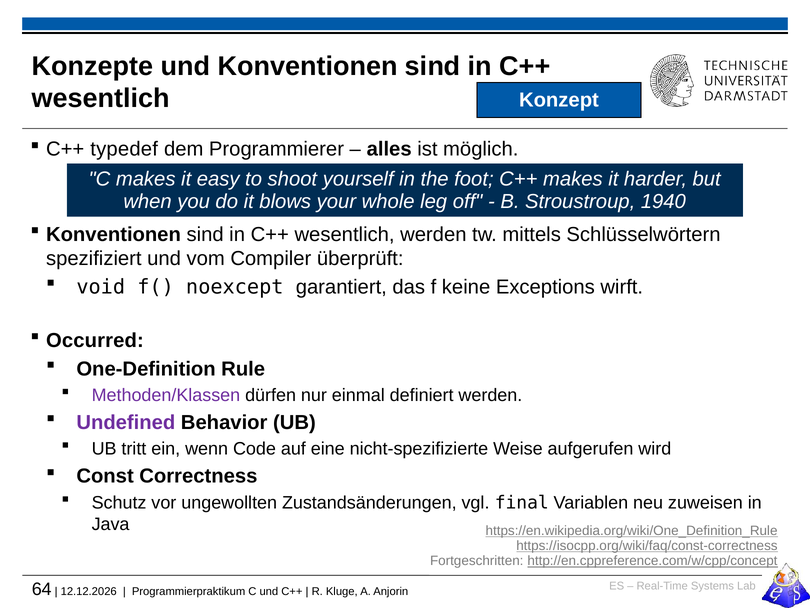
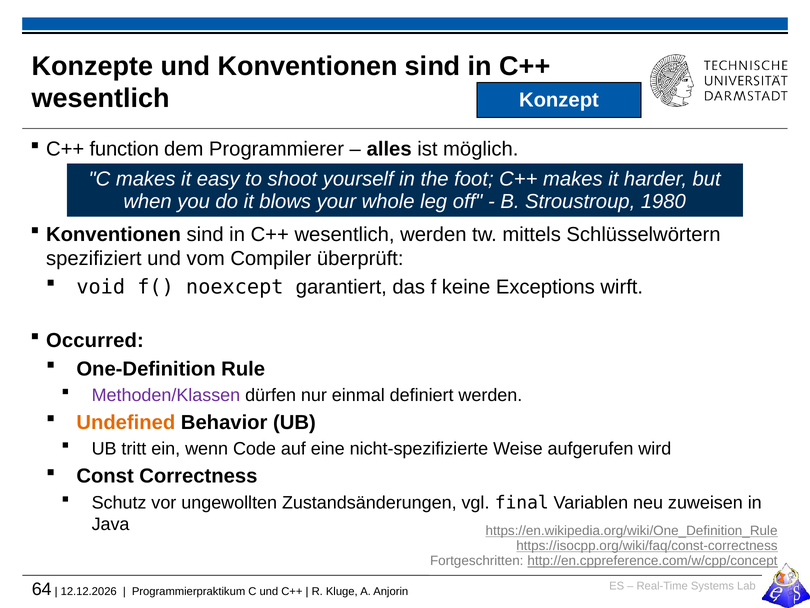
typedef: typedef -> function
1940: 1940 -> 1980
Undefined colour: purple -> orange
